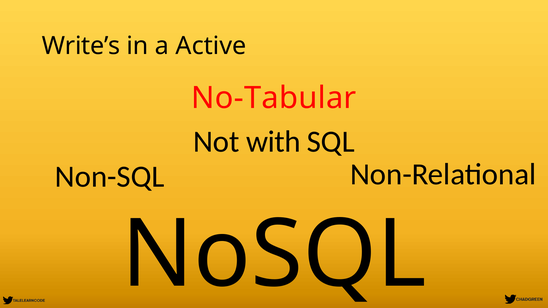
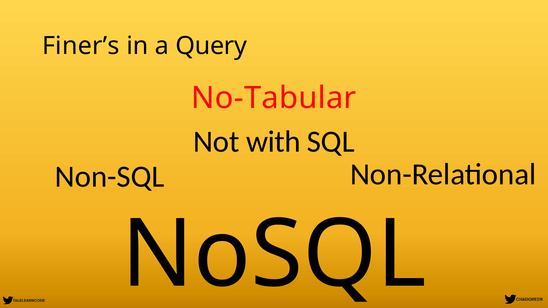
Write’s: Write’s -> Finer’s
Active: Active -> Query
